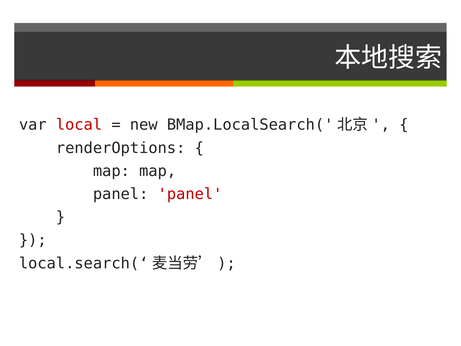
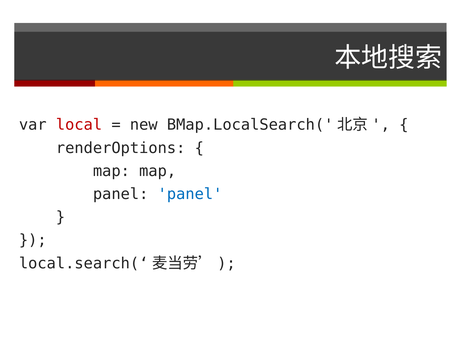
panel at (190, 194) colour: red -> blue
